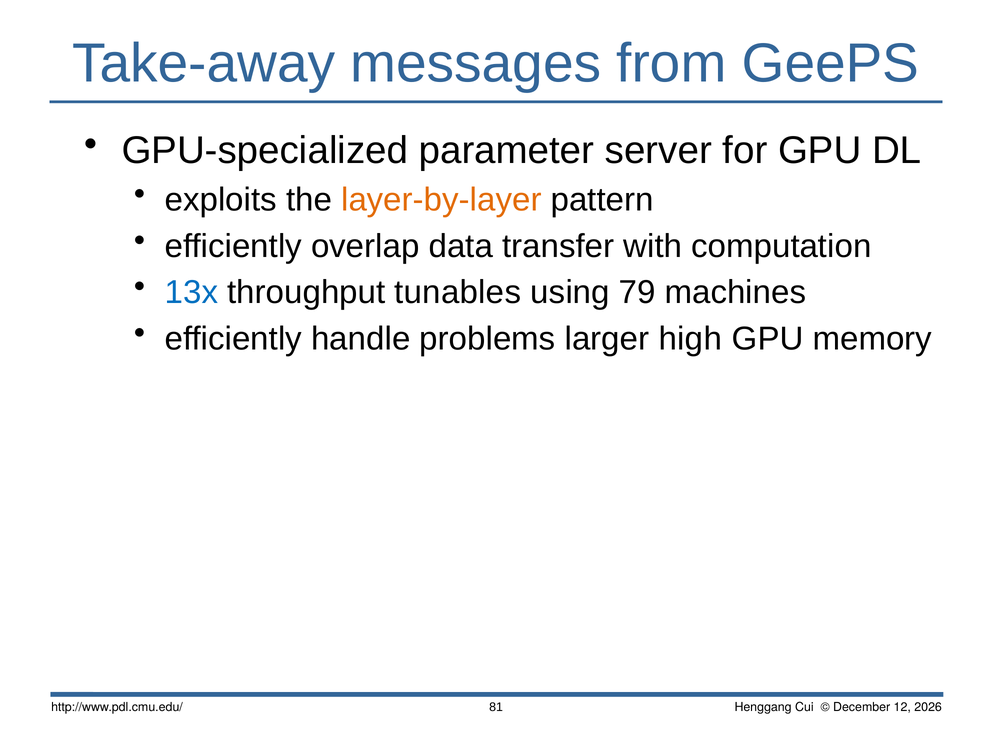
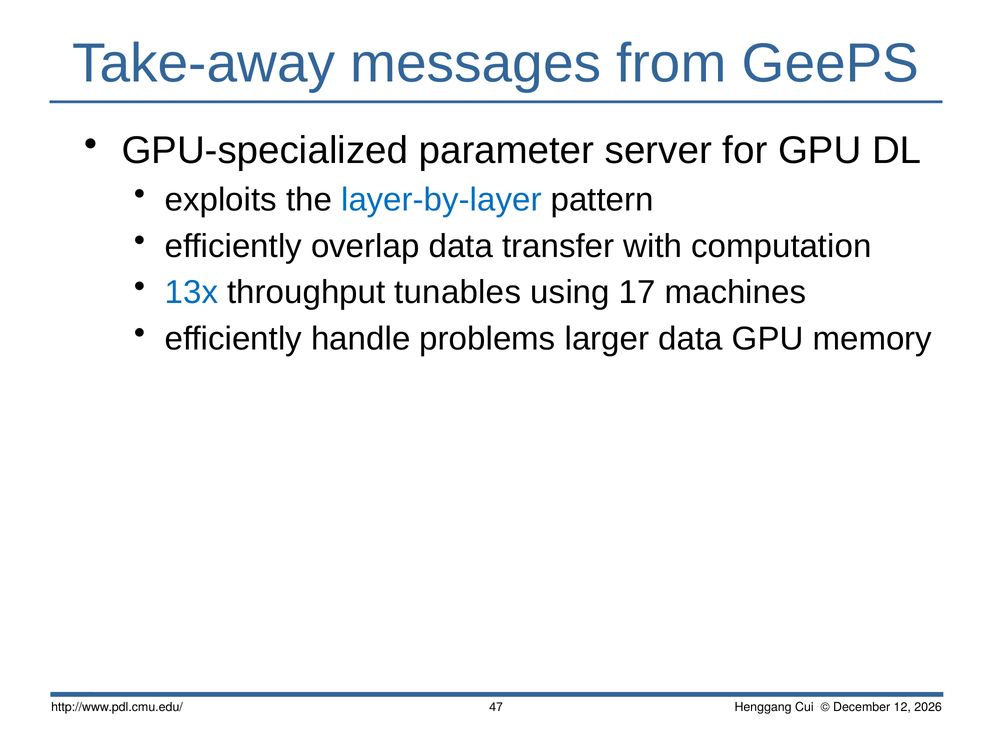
layer-by-layer colour: orange -> blue
79: 79 -> 17
larger high: high -> data
81: 81 -> 47
